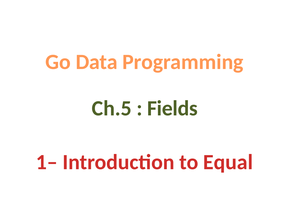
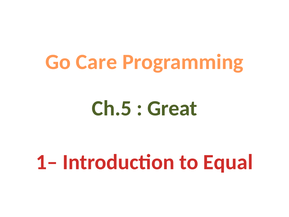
Data: Data -> Care
Fields: Fields -> Great
